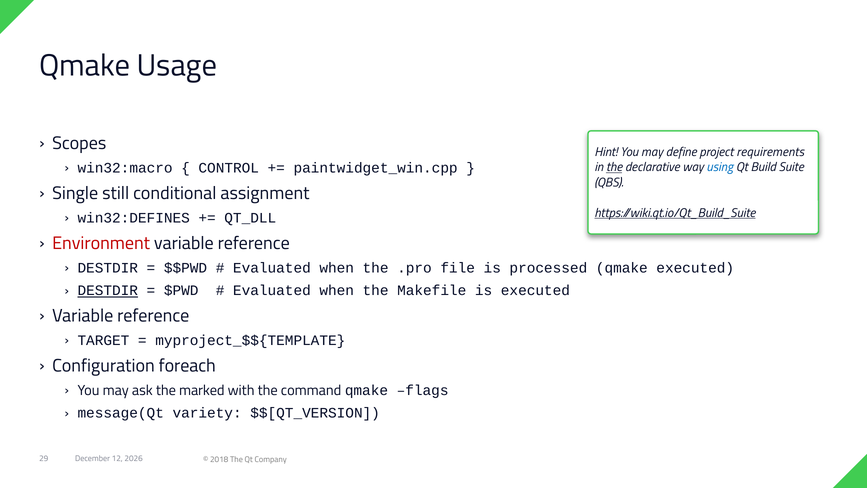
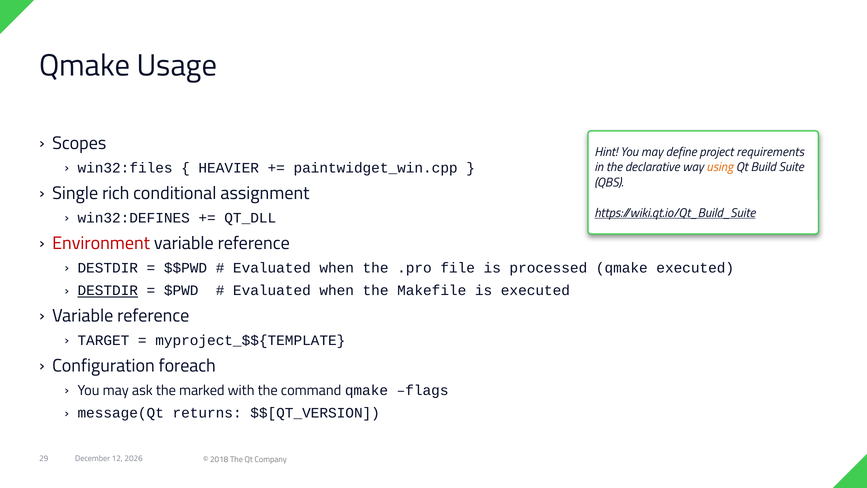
win32:macro: win32:macro -> win32:files
CONTROL: CONTROL -> HEAVIER
the at (614, 167) underline: present -> none
using colour: blue -> orange
still: still -> rich
variety: variety -> returns
